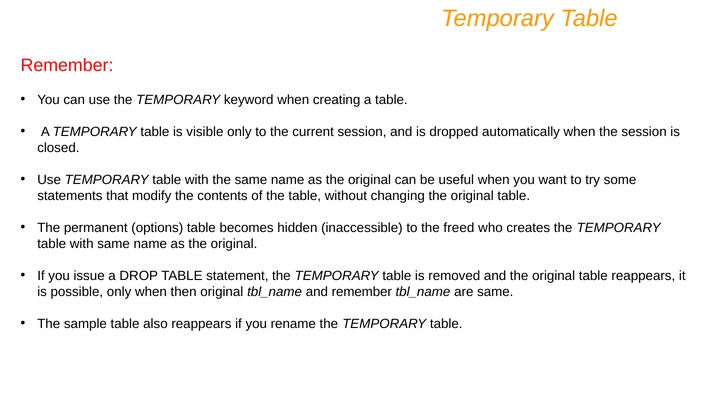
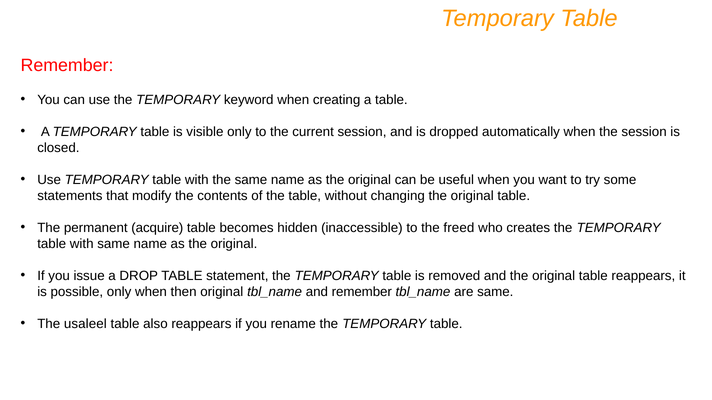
options: options -> acquire
sample: sample -> usaleel
